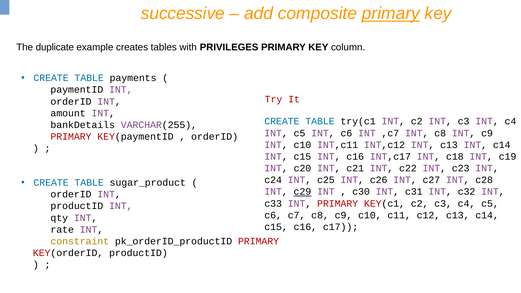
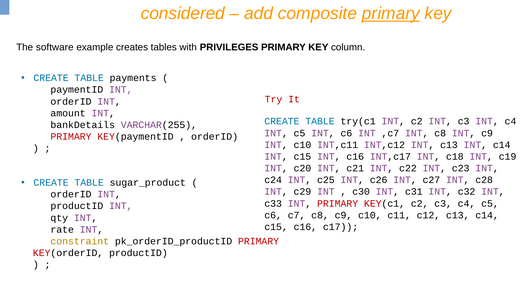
successive: successive -> considered
duplicate: duplicate -> software
c29 underline: present -> none
